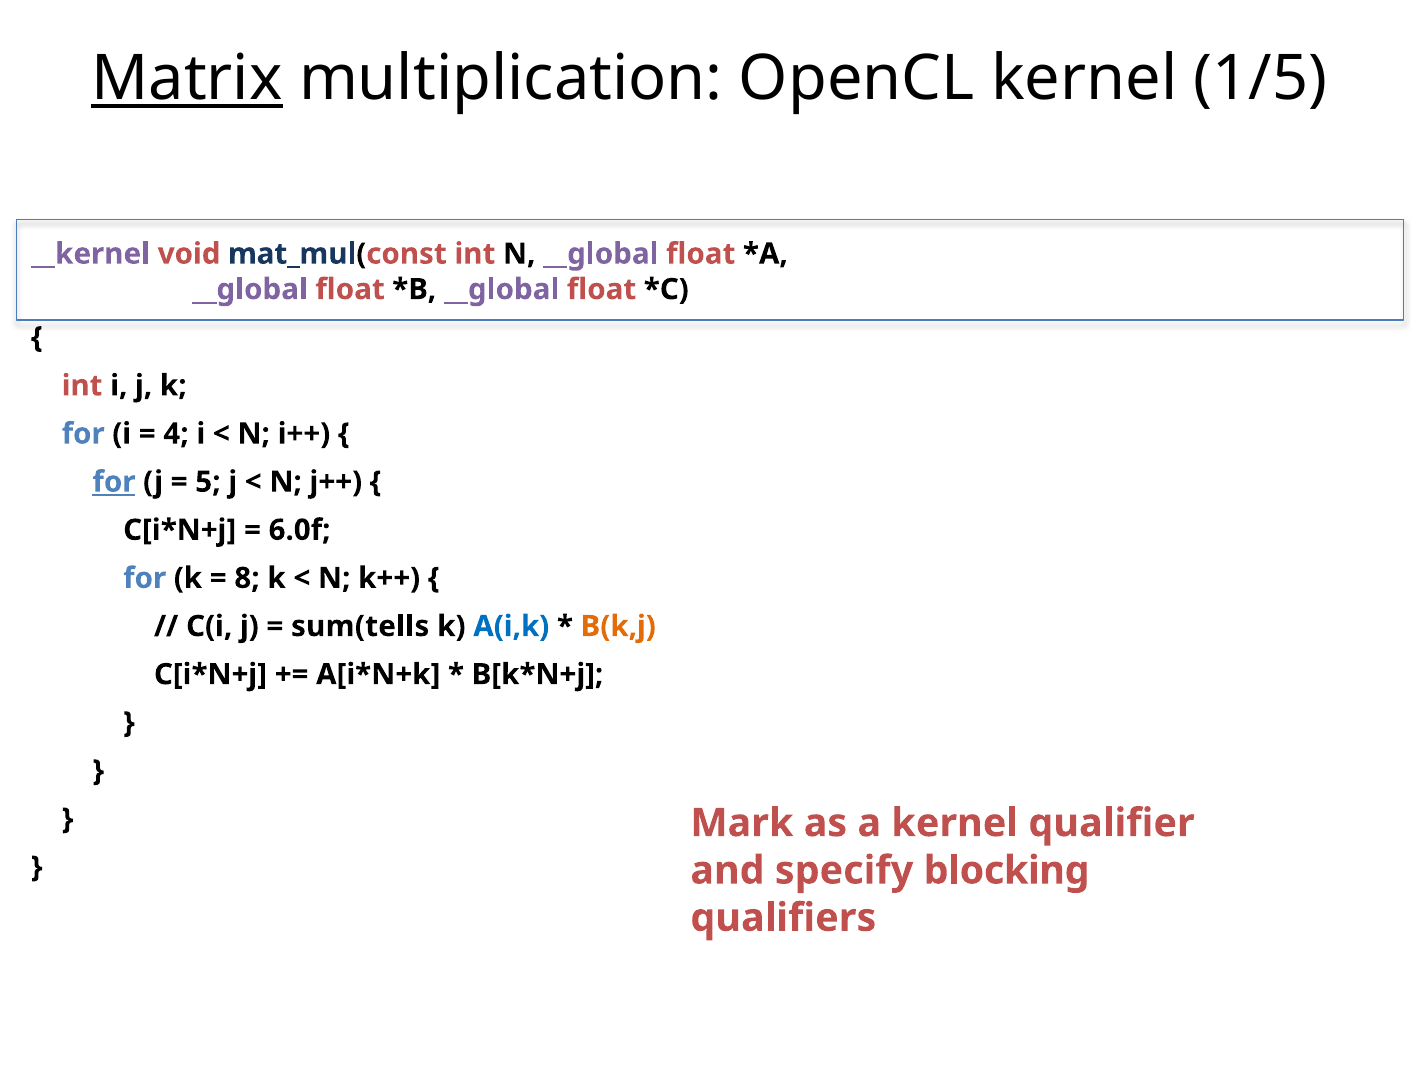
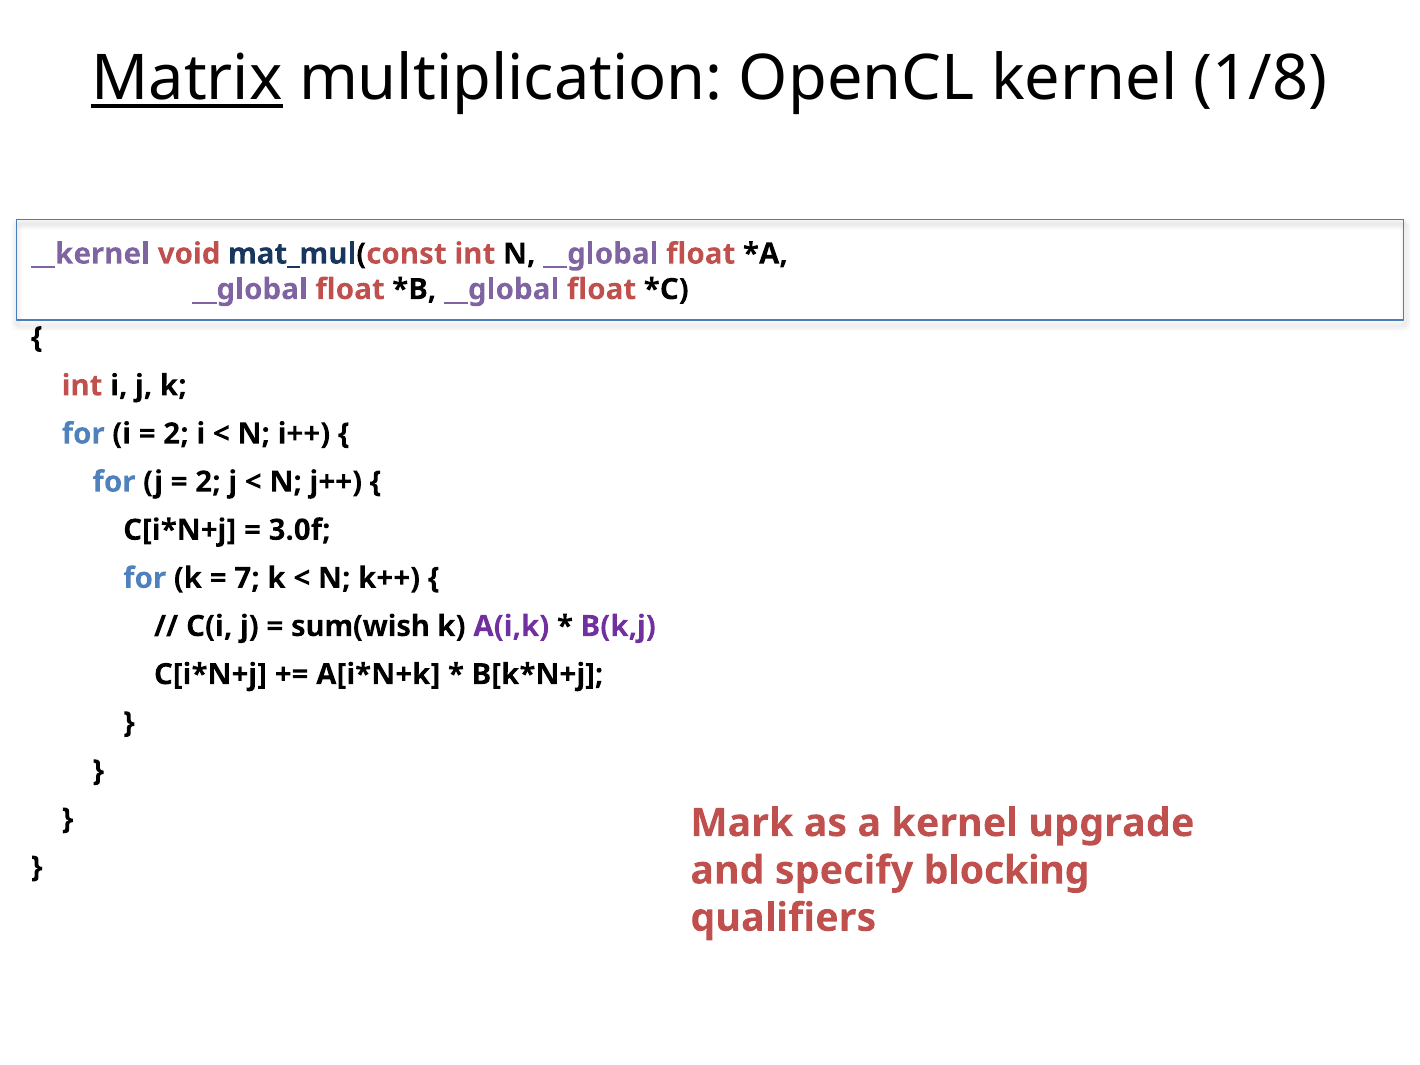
1/5: 1/5 -> 1/8
4 at (176, 434): 4 -> 2
for at (114, 482) underline: present -> none
5 at (208, 482): 5 -> 2
6.0f: 6.0f -> 3.0f
8: 8 -> 7
sum(tells: sum(tells -> sum(wish
A(i,k colour: blue -> purple
B(k,j colour: orange -> purple
qualifier: qualifier -> upgrade
